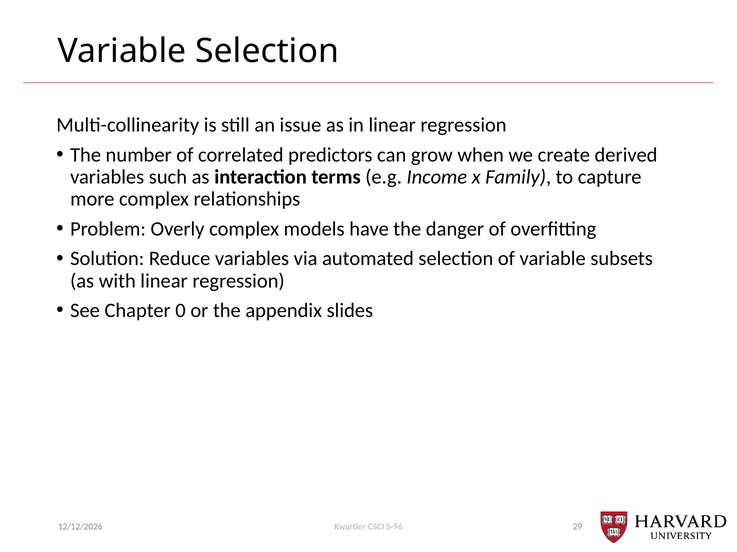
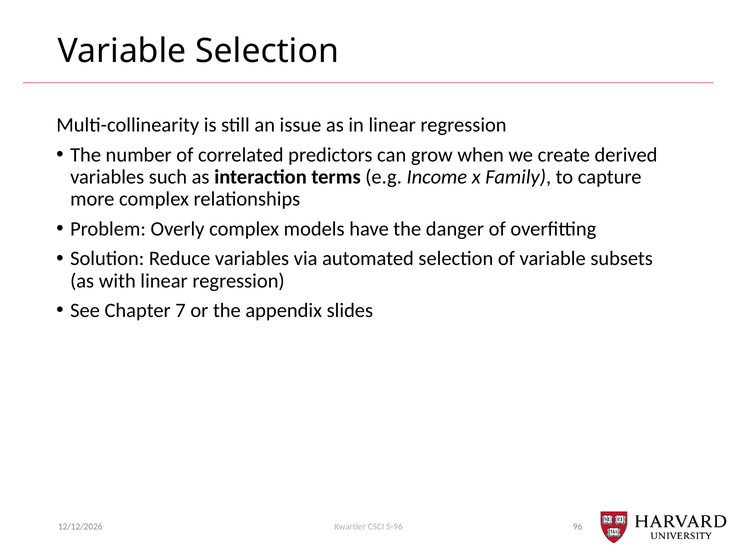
0: 0 -> 7
29: 29 -> 96
